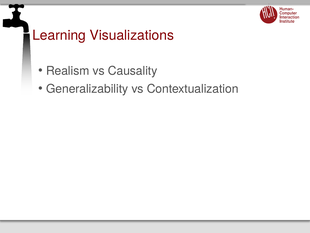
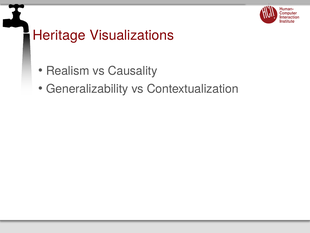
Learning: Learning -> Heritage
